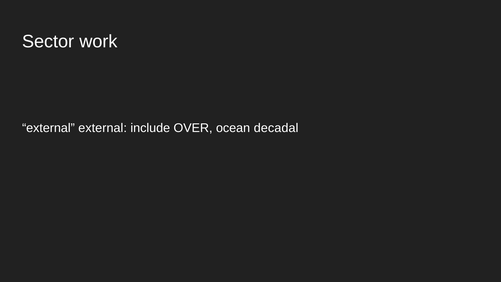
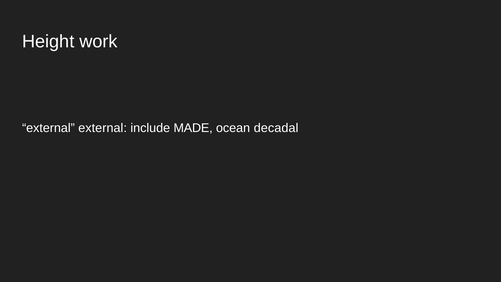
Sector: Sector -> Height
OVER: OVER -> MADE
